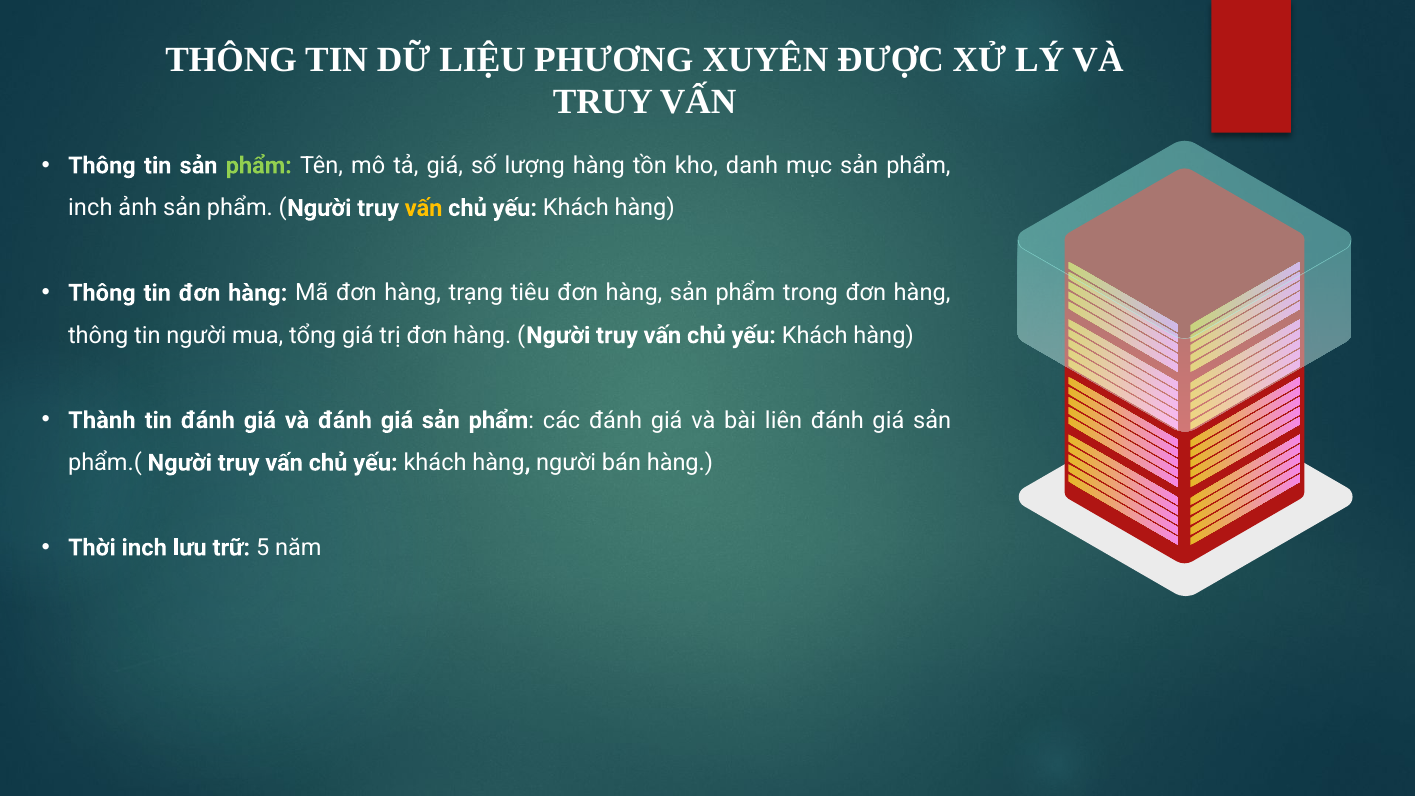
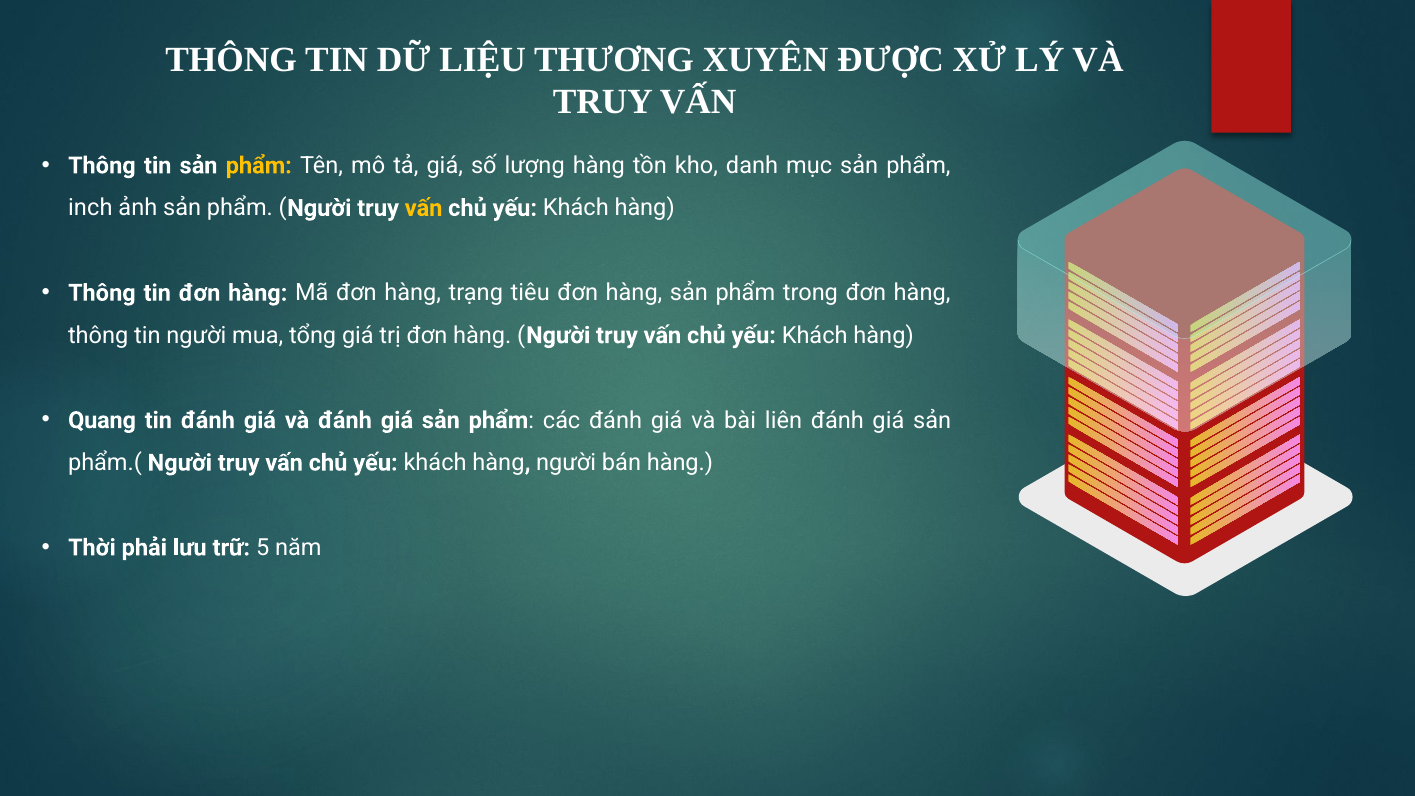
PHƯƠNG: PHƯƠNG -> THƯƠNG
phẩm at (259, 166) colour: light green -> yellow
Thành: Thành -> Quang
Thời inch: inch -> phải
